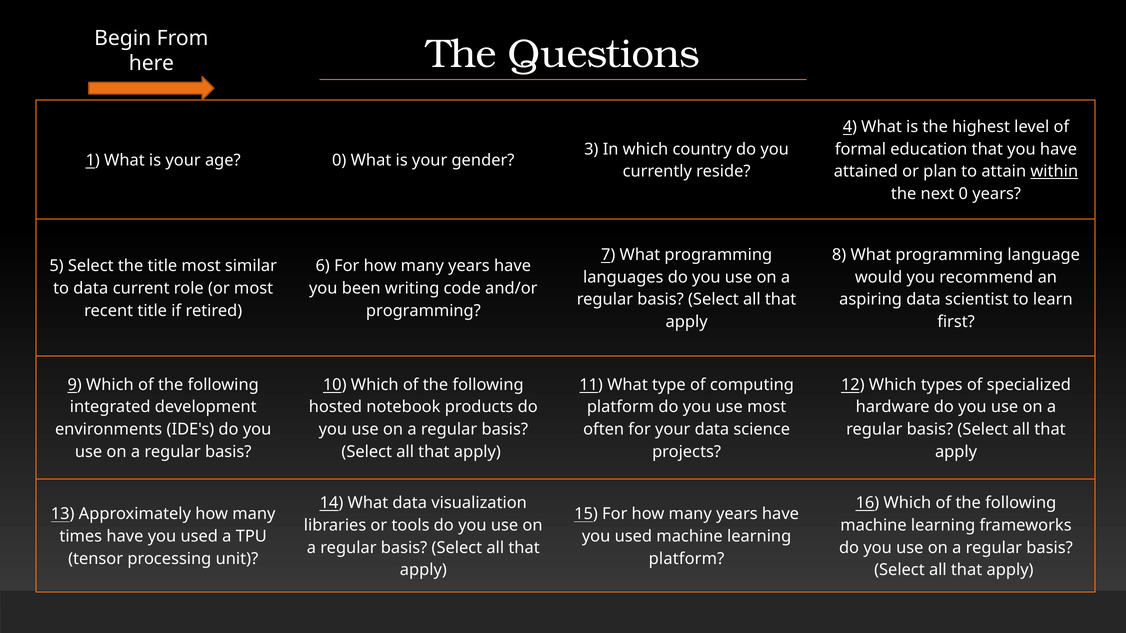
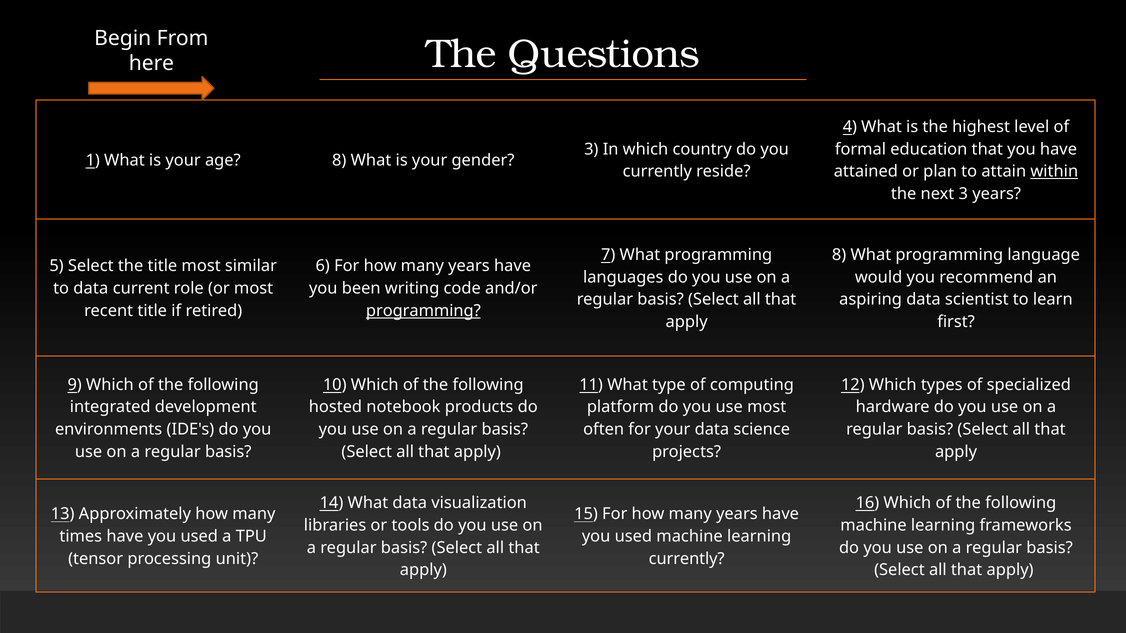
age 0: 0 -> 8
next 0: 0 -> 3
programming at (423, 311) underline: none -> present
platform at (687, 559): platform -> currently
